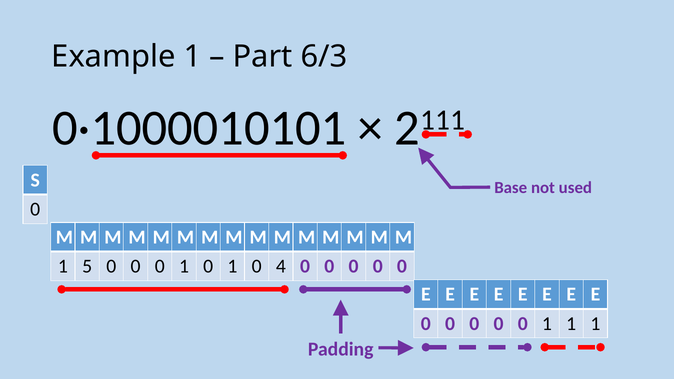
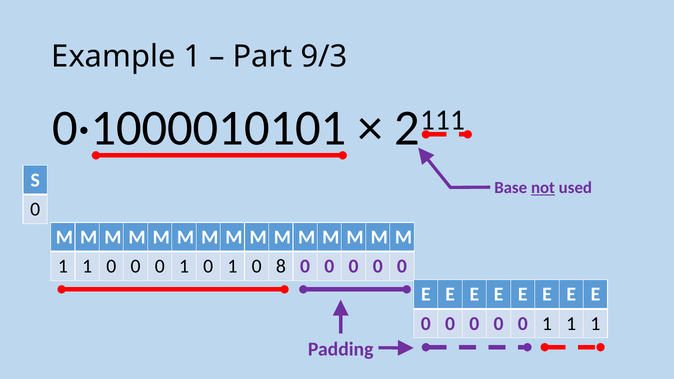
6/3: 6/3 -> 9/3
not underline: none -> present
5 at (87, 266): 5 -> 1
4: 4 -> 8
